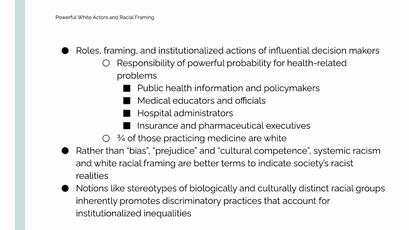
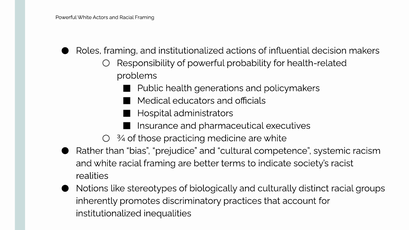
information: information -> generations
